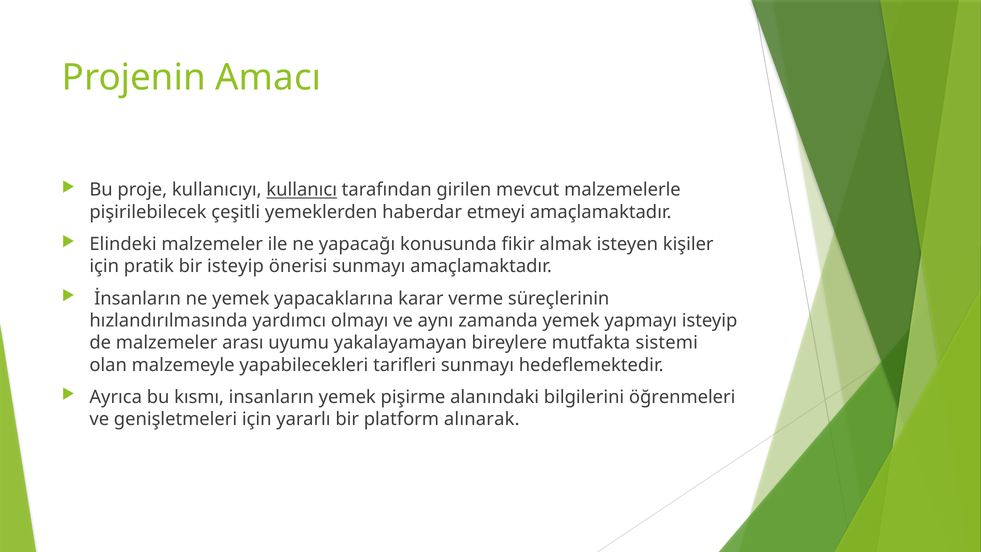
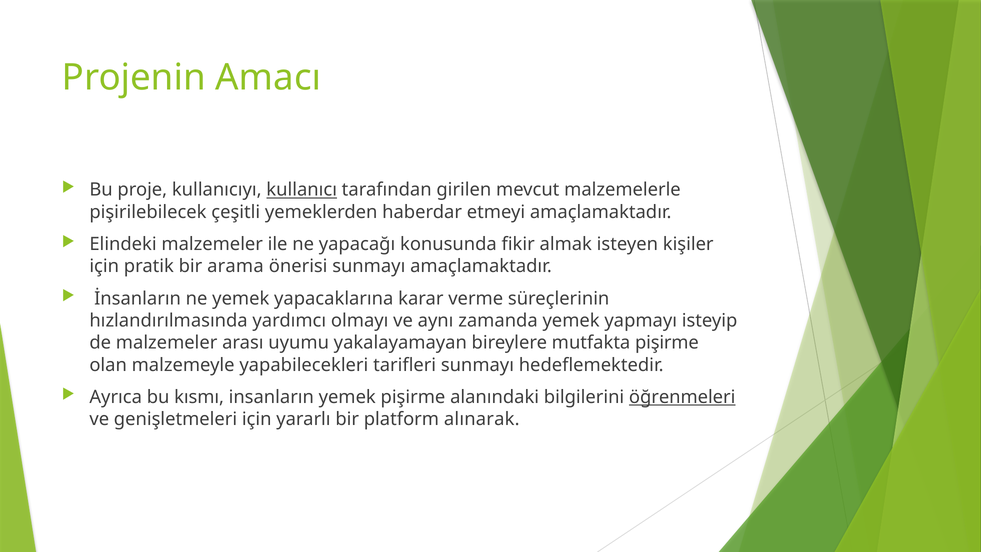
bir isteyip: isteyip -> arama
mutfakta sistemi: sistemi -> pişirme
öğrenmeleri underline: none -> present
